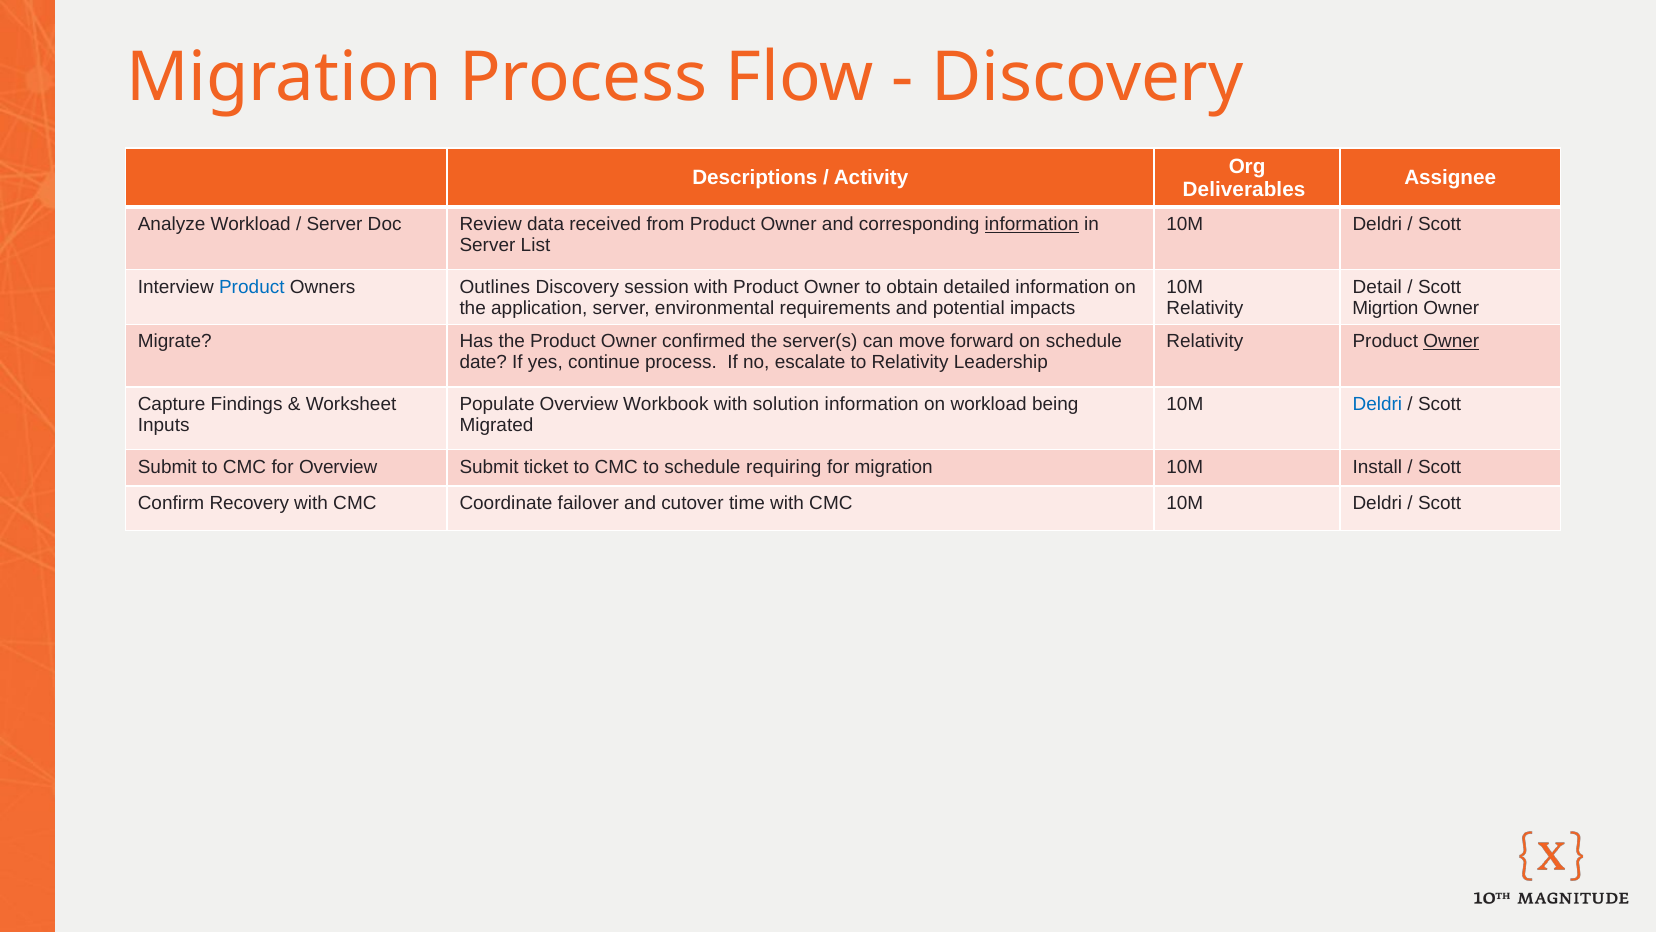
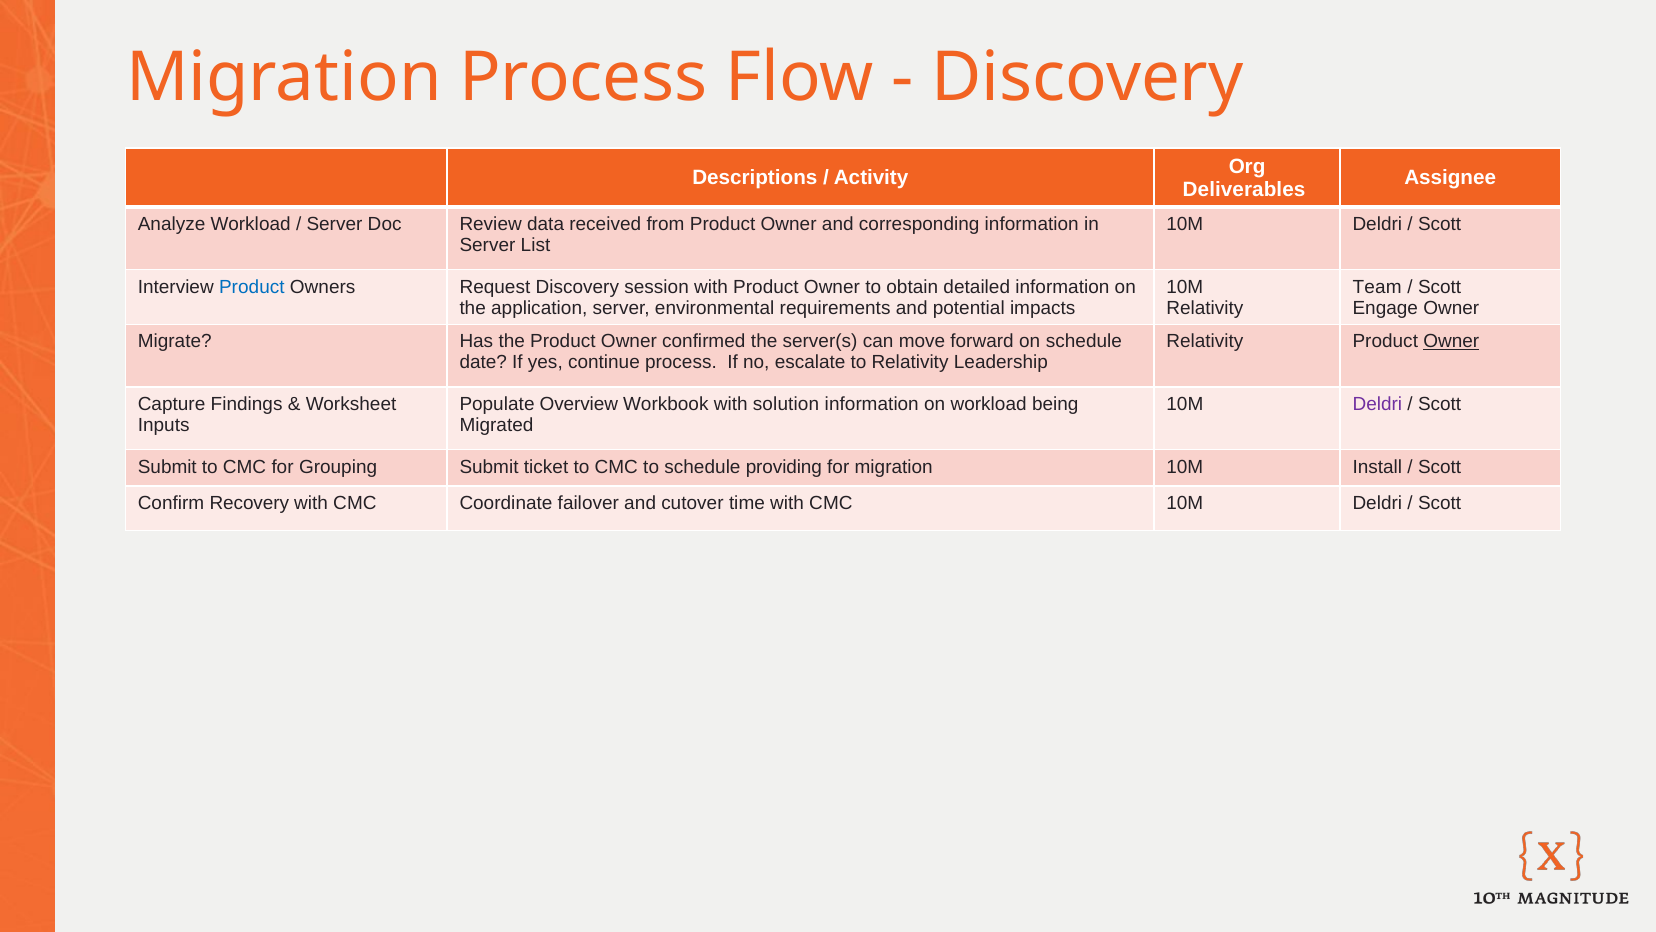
information at (1032, 224) underline: present -> none
Outlines: Outlines -> Request
Detail: Detail -> Team
Migrtion: Migrtion -> Engage
Deldri at (1377, 404) colour: blue -> purple
for Overview: Overview -> Grouping
requiring: requiring -> providing
